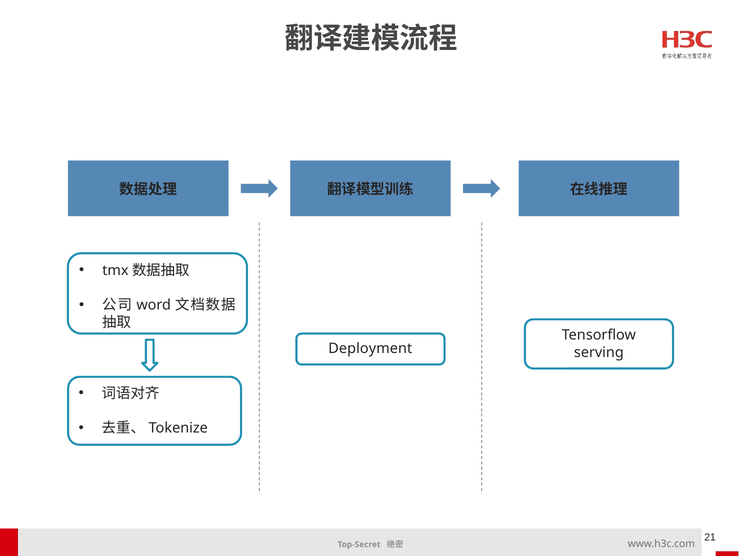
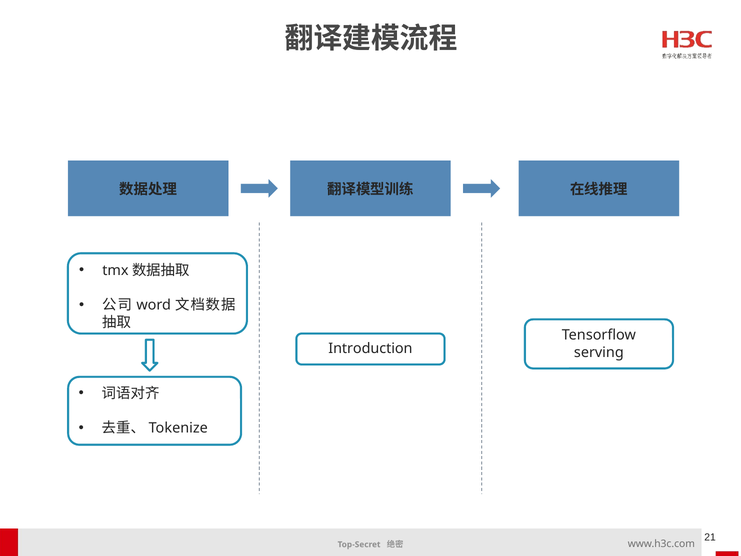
Deployment: Deployment -> Introduction
